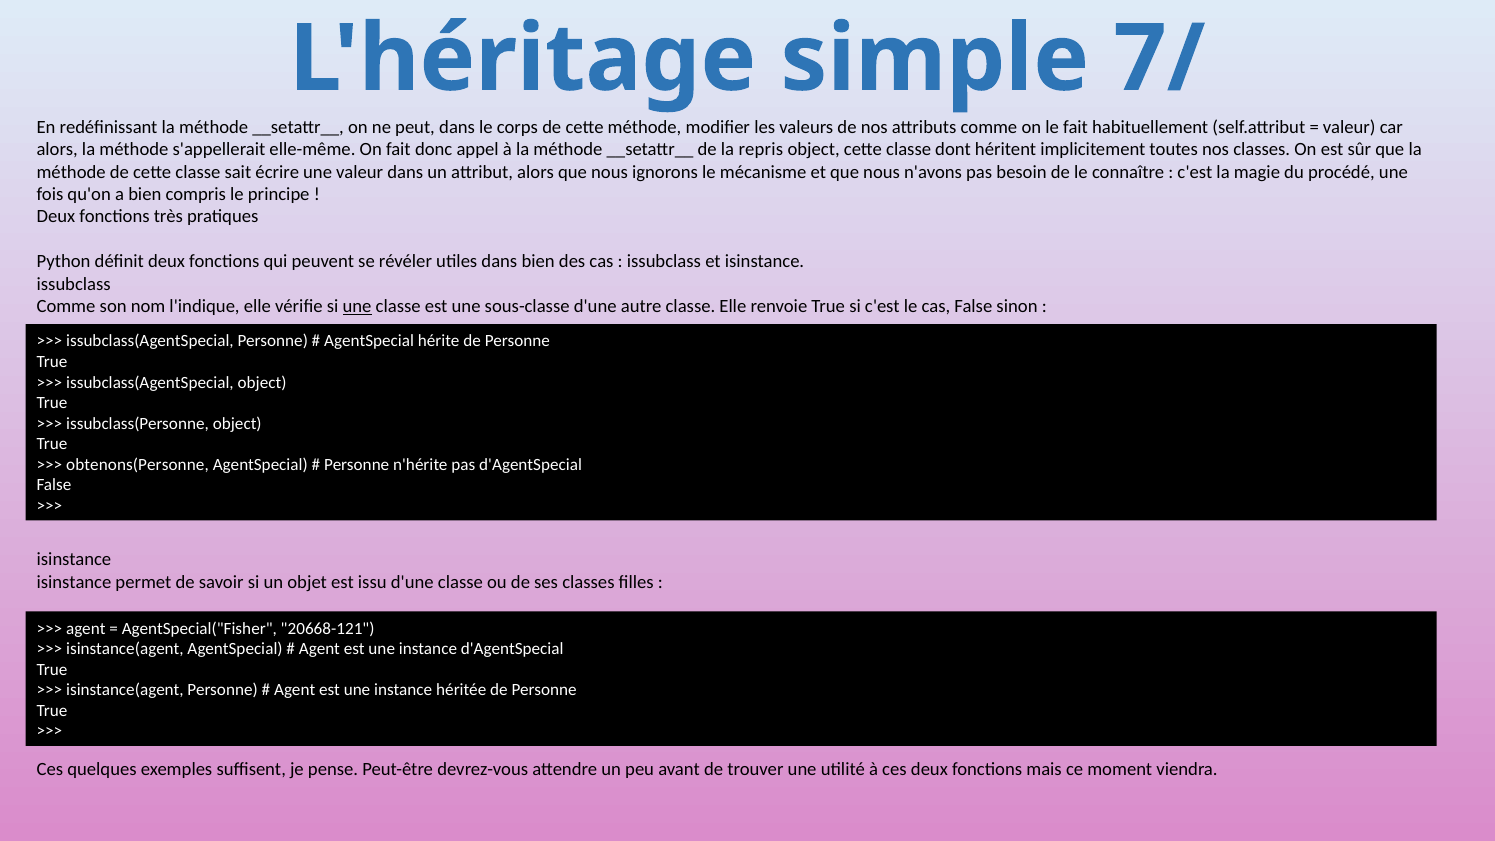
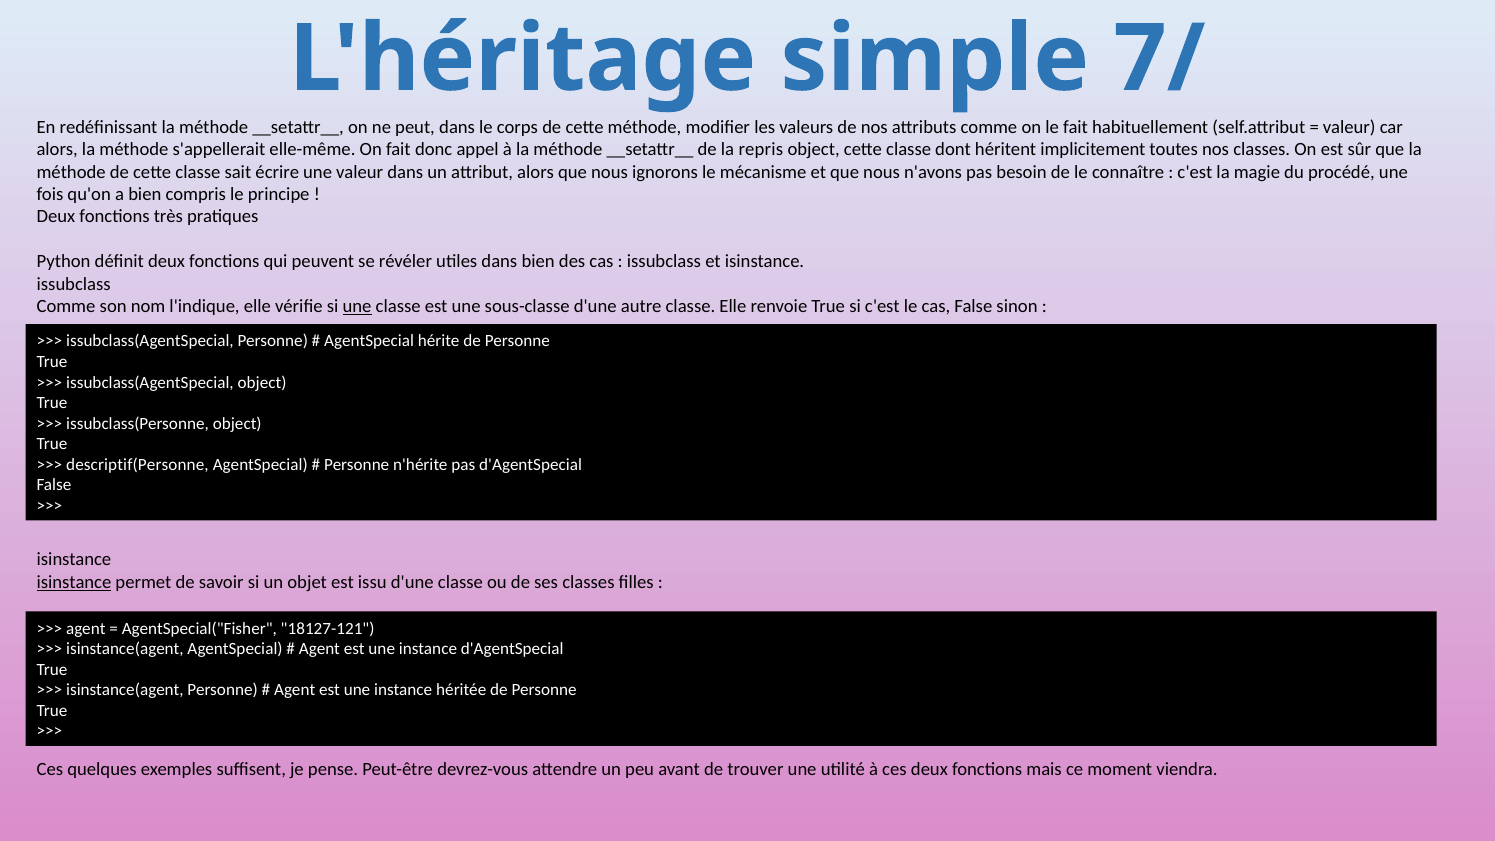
obtenons(Personne: obtenons(Personne -> descriptif(Personne
isinstance at (74, 582) underline: none -> present
20668-121: 20668-121 -> 18127-121
